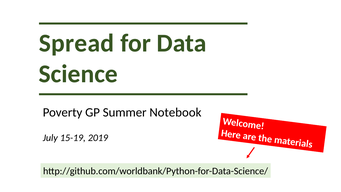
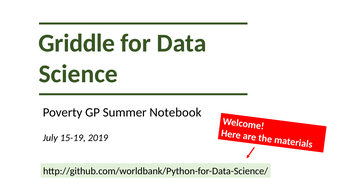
Spread: Spread -> Griddle
